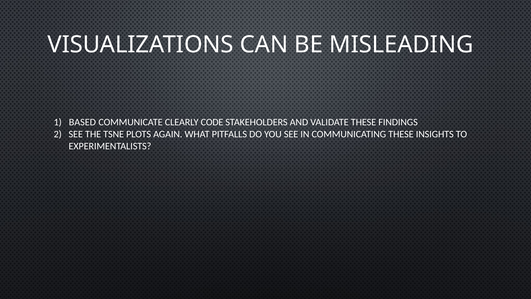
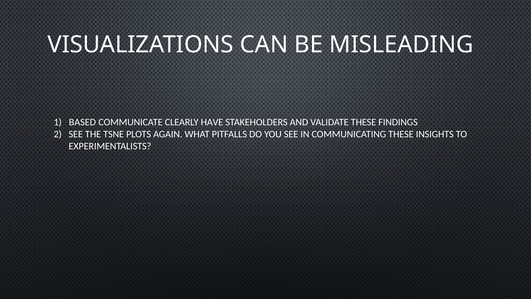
CODE: CODE -> HAVE
